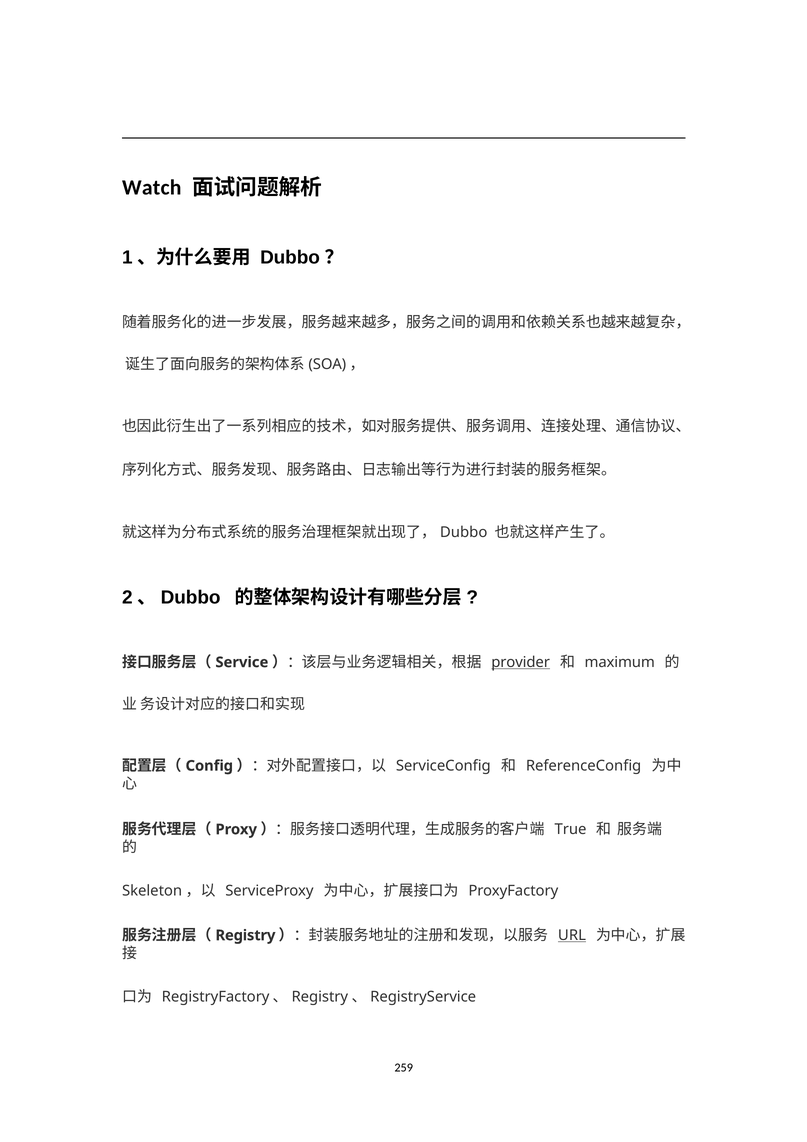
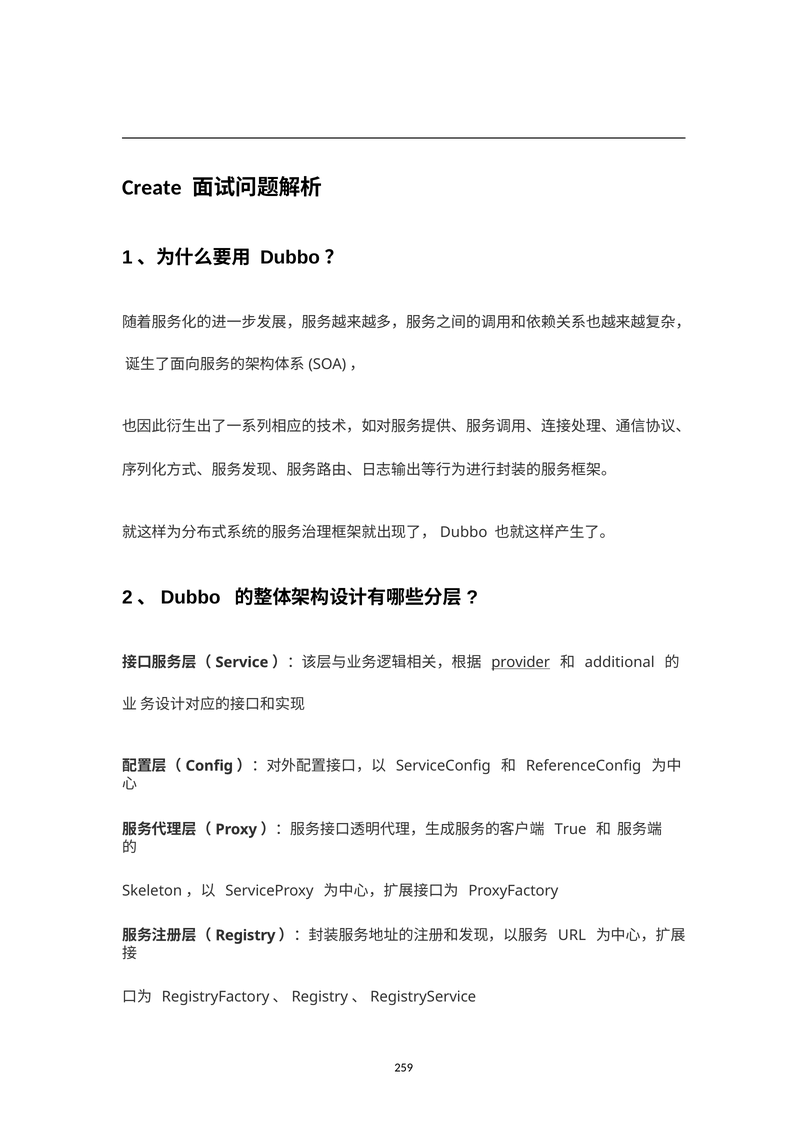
Watch: Watch -> Create
maximum: maximum -> additional
URL underline: present -> none
